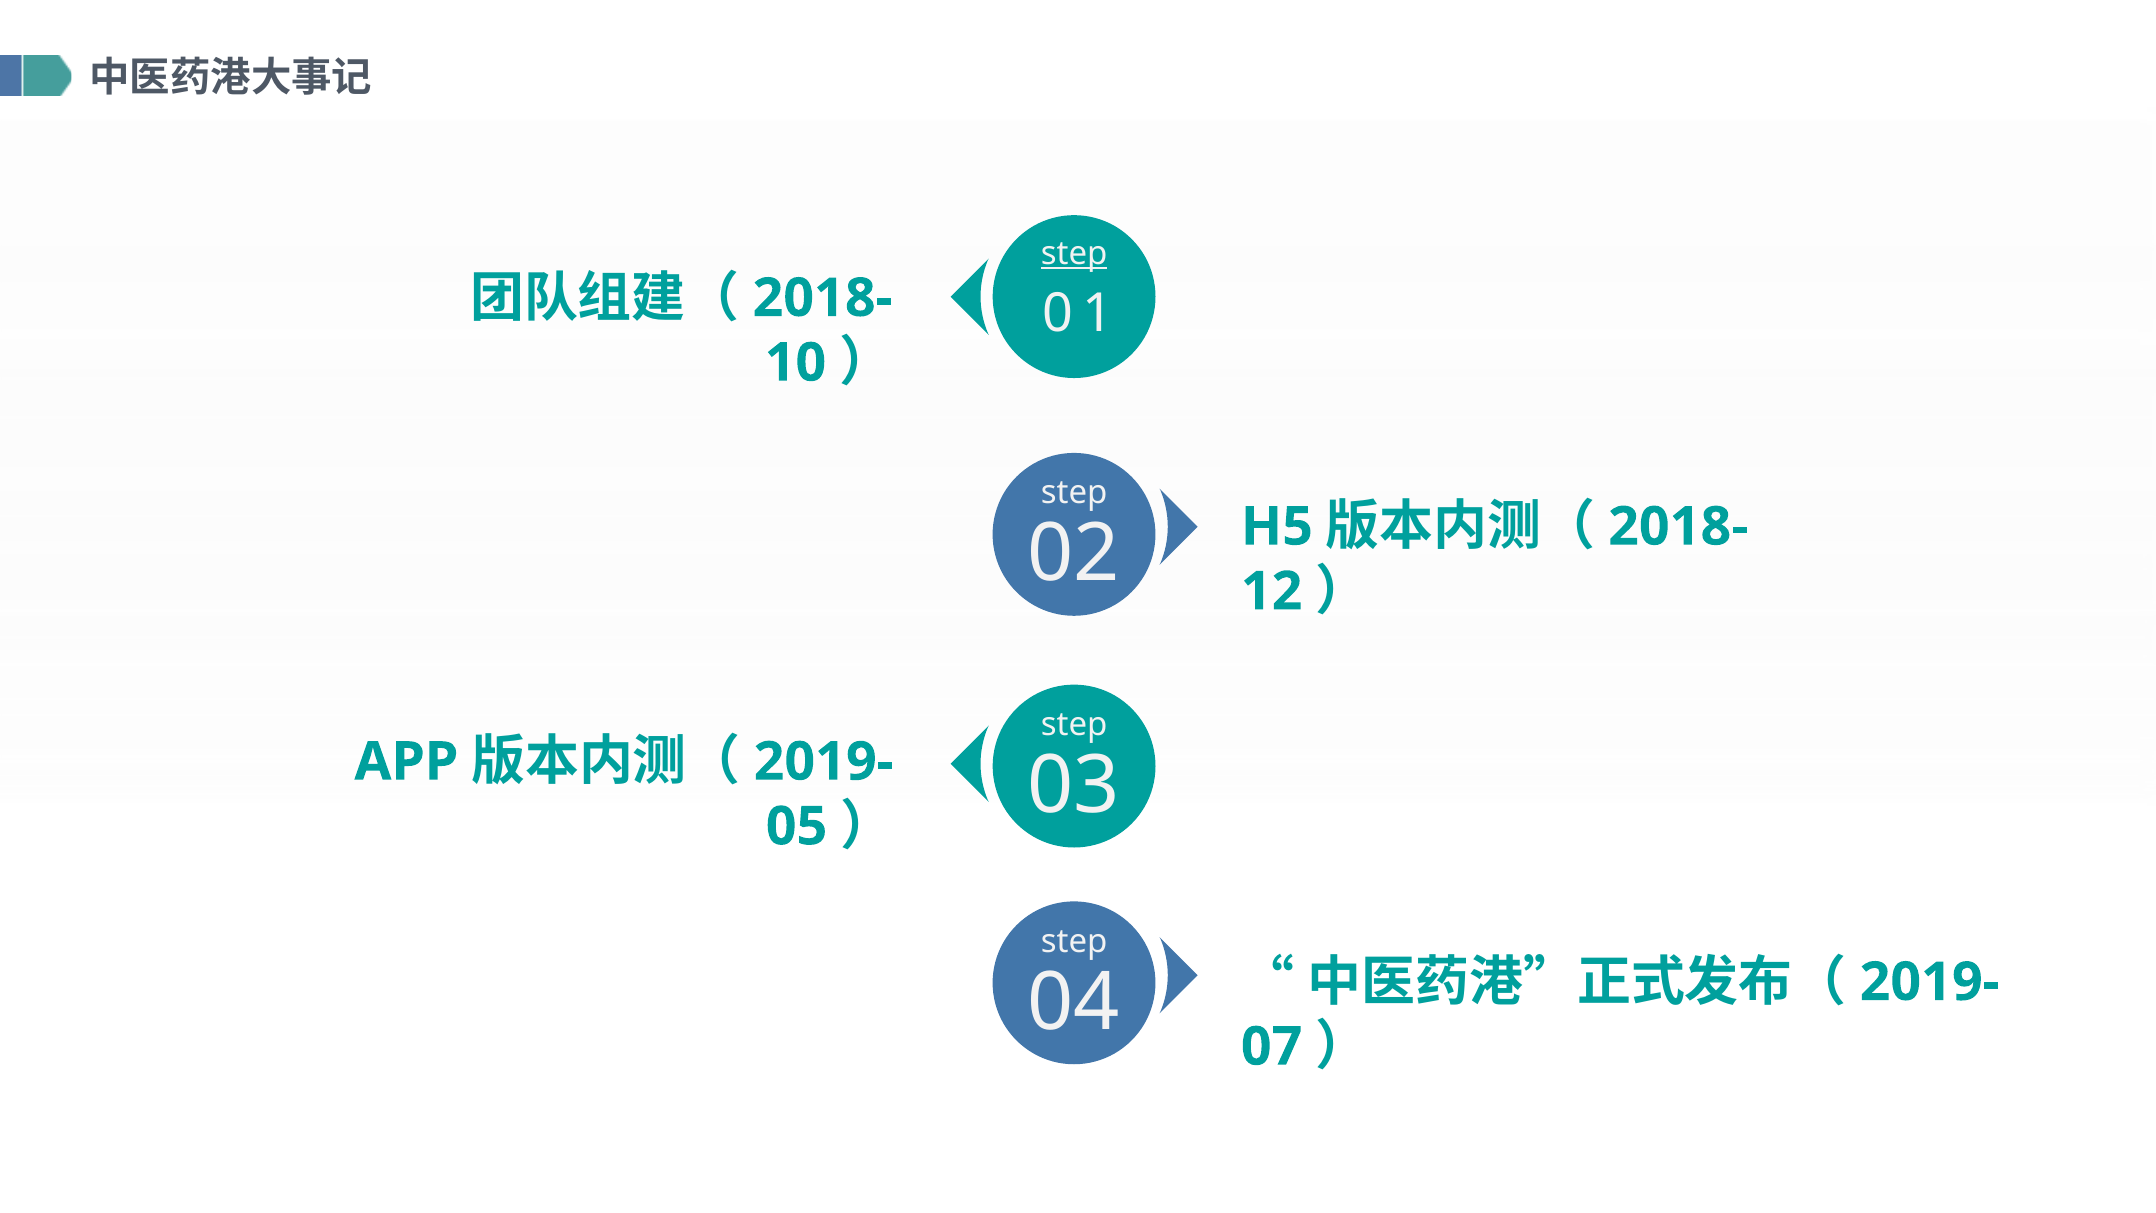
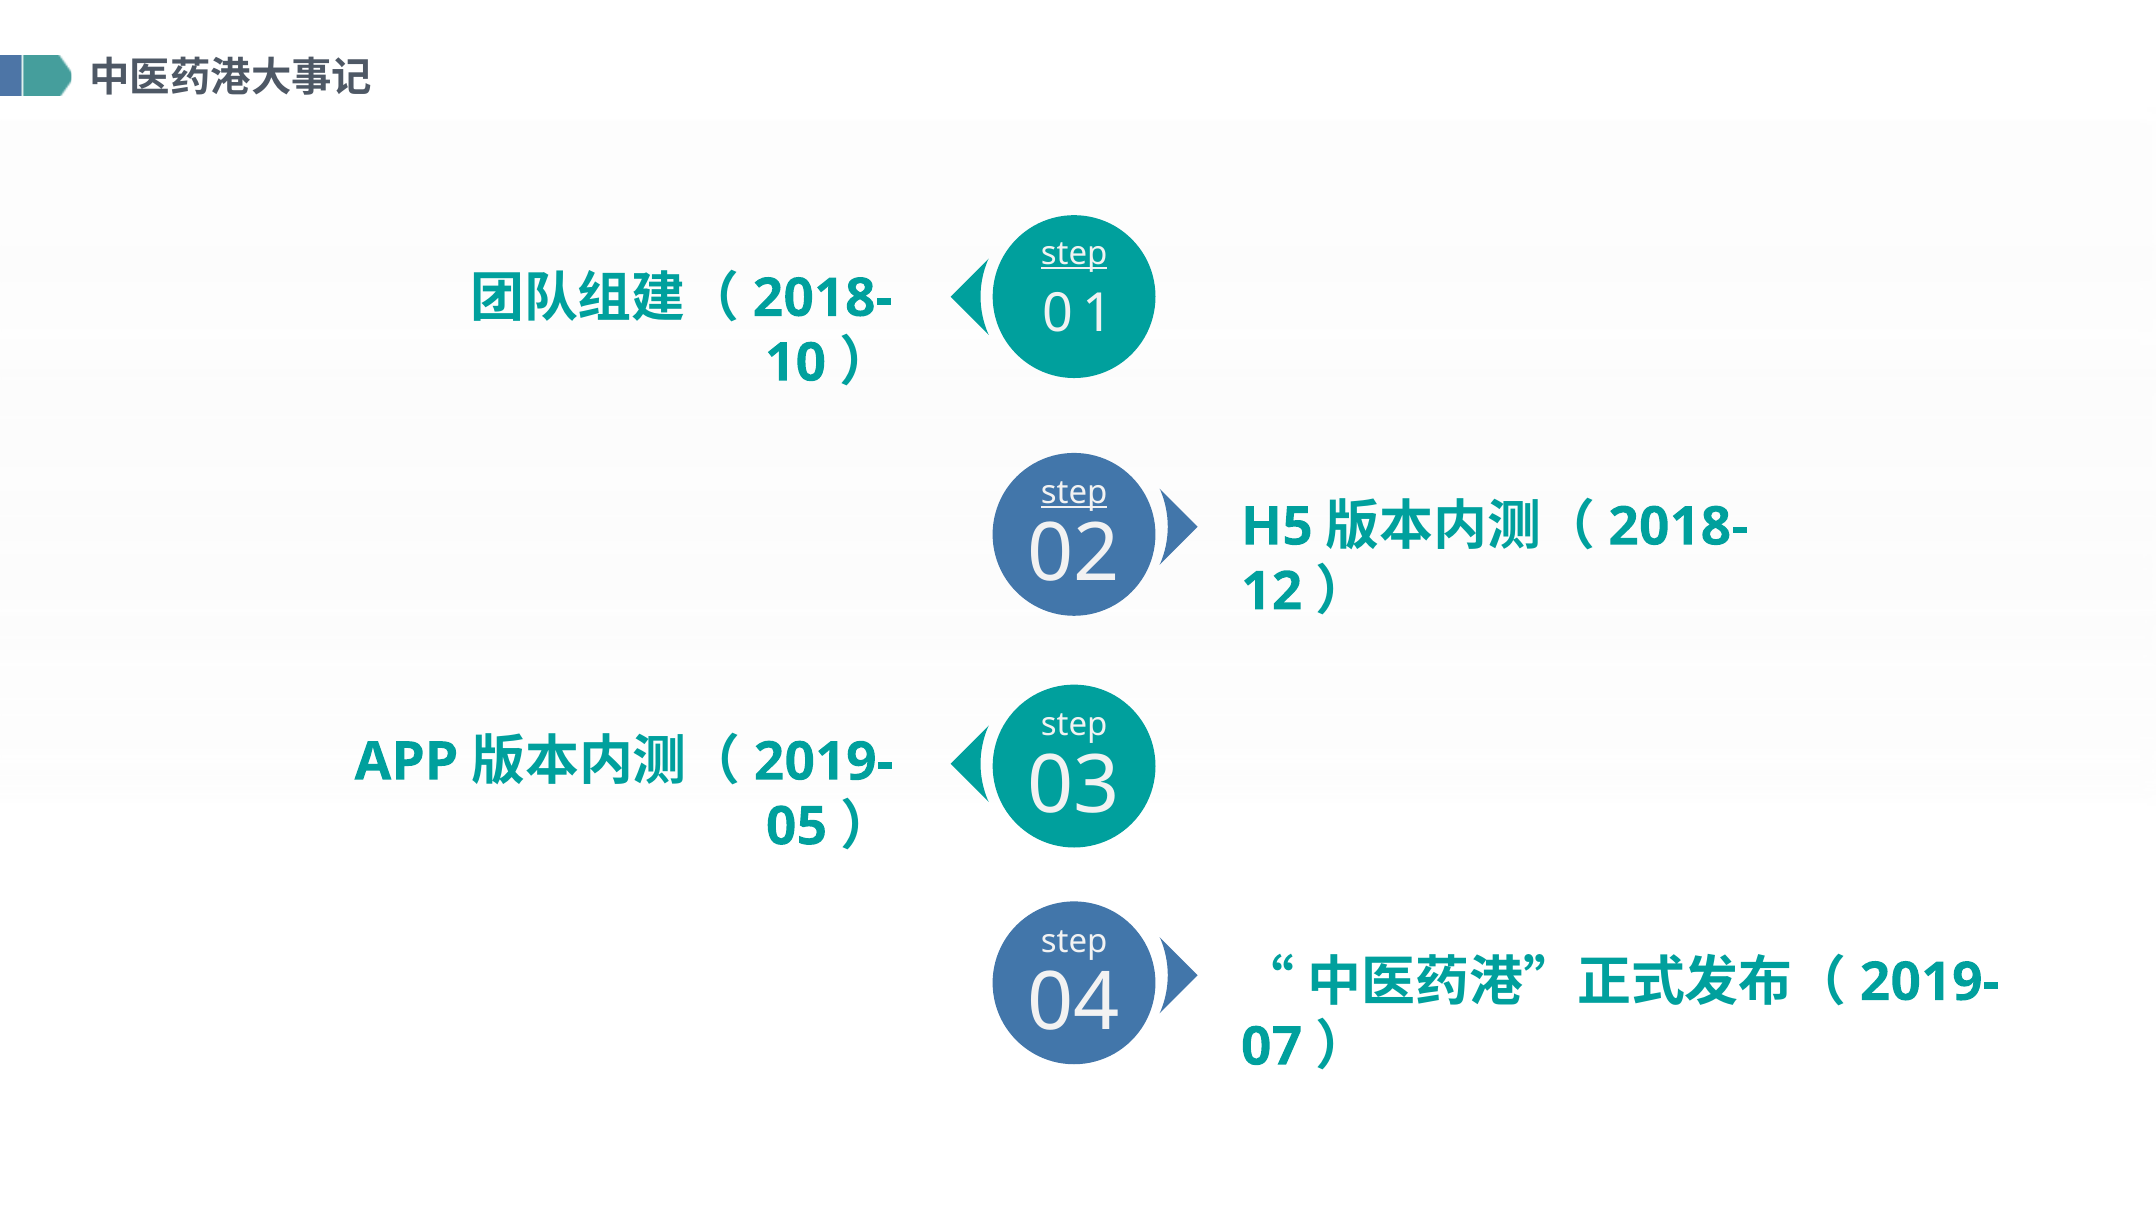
step at (1074, 493) underline: none -> present
